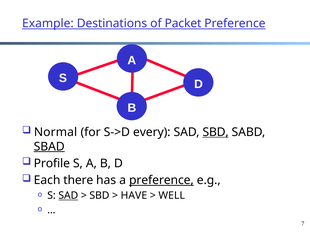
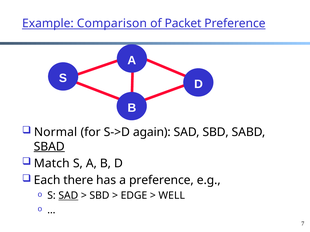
Destinations: Destinations -> Comparison
every: every -> again
SBD at (216, 132) underline: present -> none
Profile: Profile -> Match
preference at (161, 181) underline: present -> none
HAVE: HAVE -> EDGE
